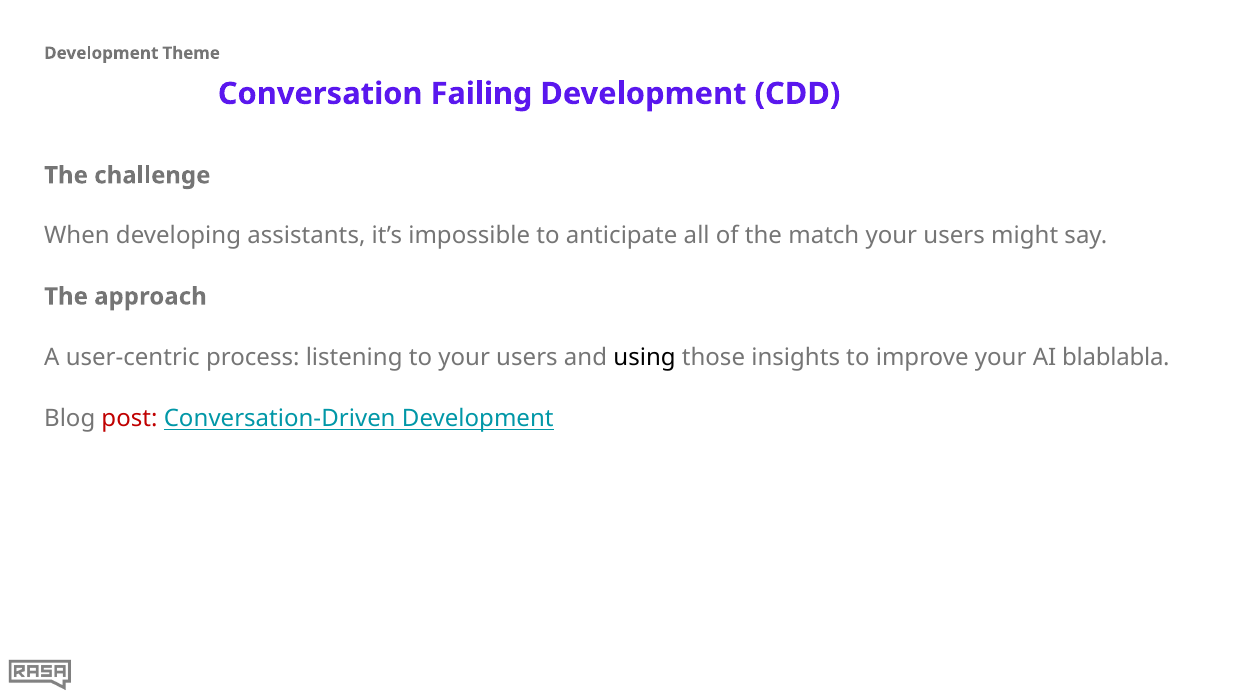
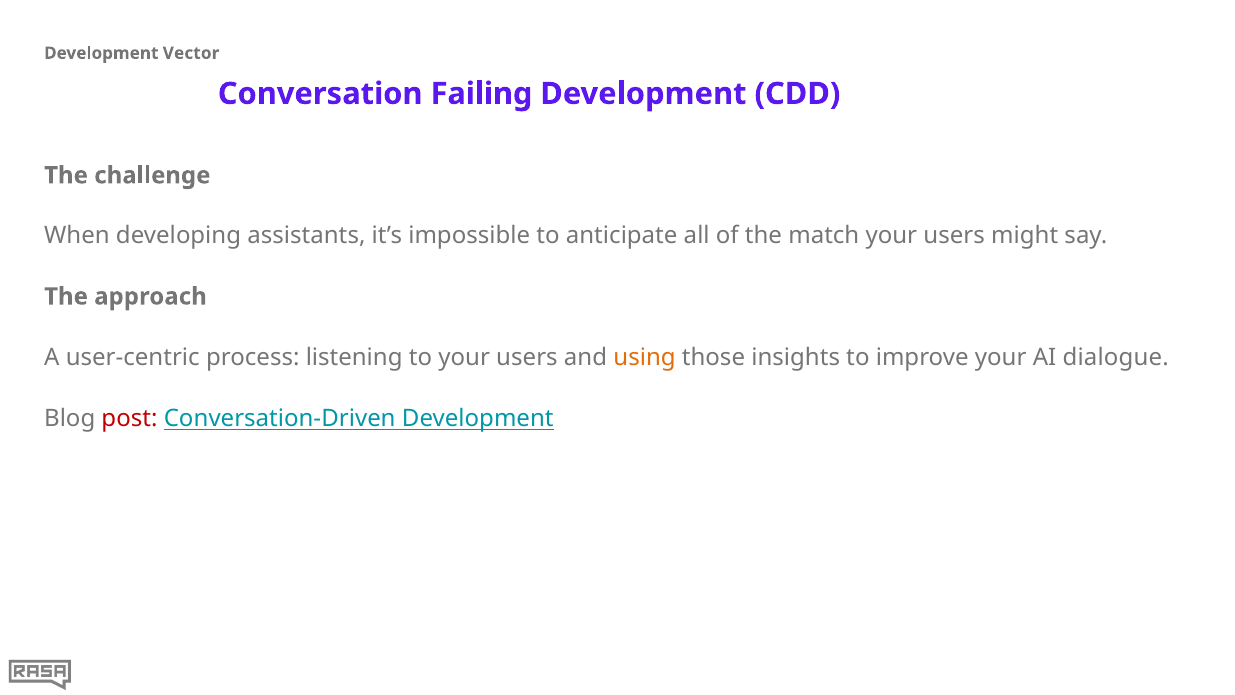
Theme: Theme -> Vector
using colour: black -> orange
blablabla: blablabla -> dialogue
